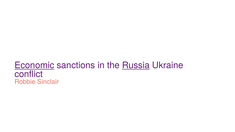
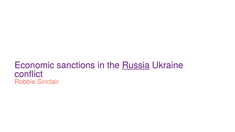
Economic underline: present -> none
